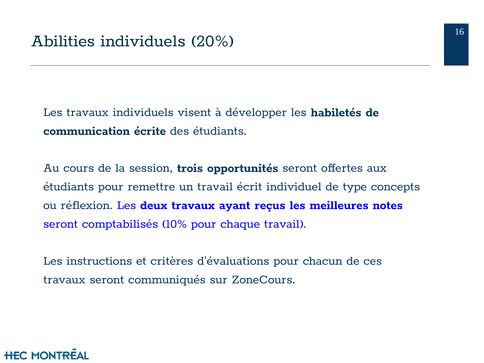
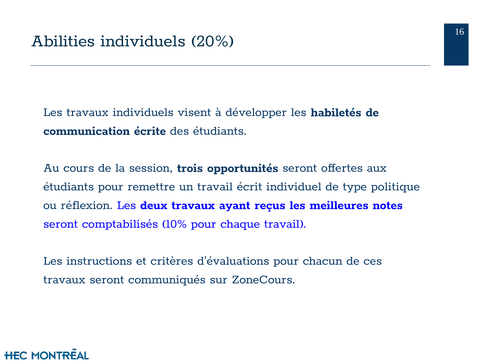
concepts: concepts -> politique
